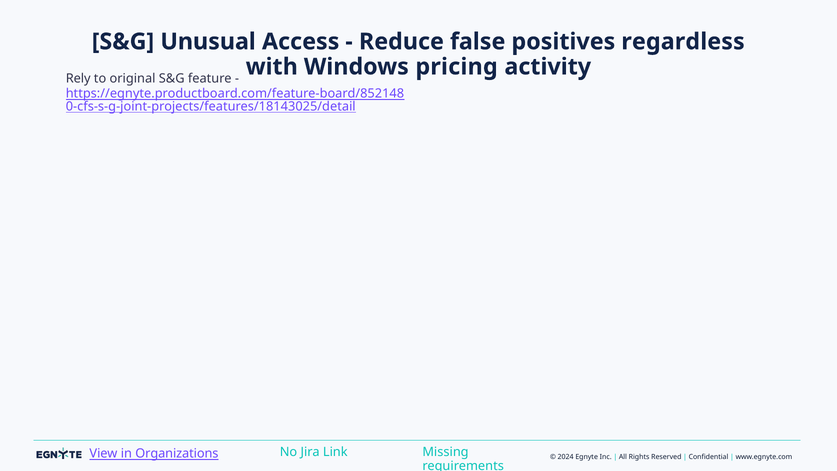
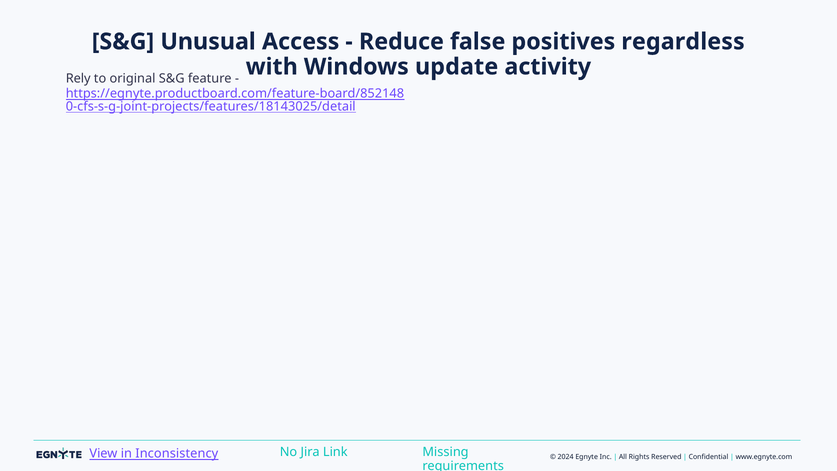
pricing: pricing -> update
Organizations: Organizations -> Inconsistency
